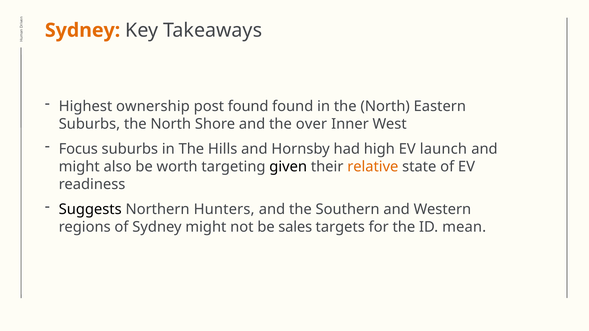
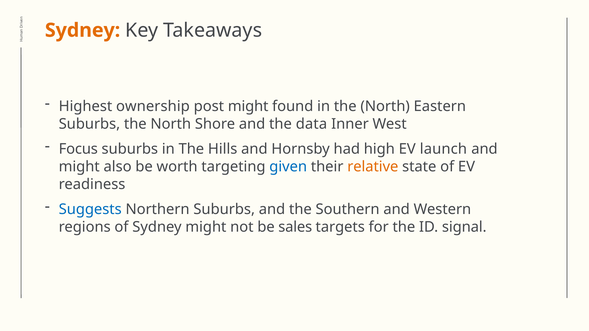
post found: found -> might
over: over -> data
given colour: black -> blue
Suggests colour: black -> blue
Northern Hunters: Hunters -> Suburbs
mean: mean -> signal
